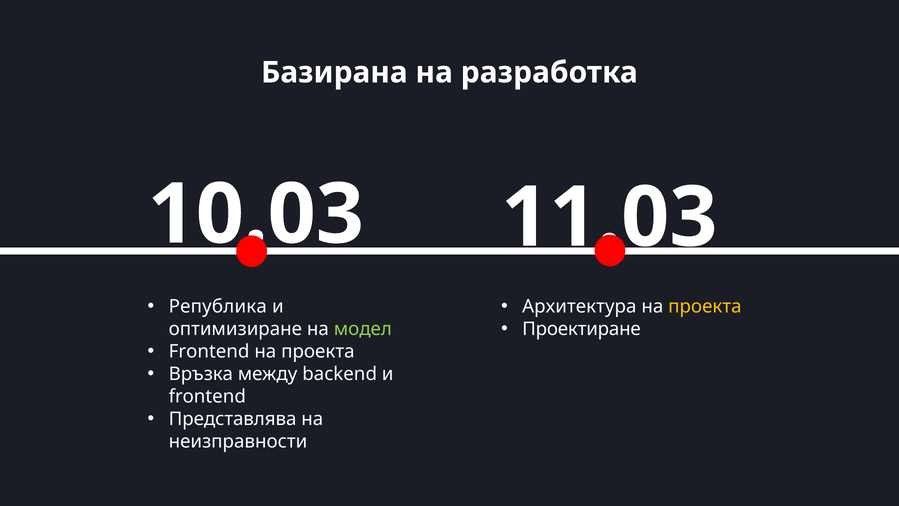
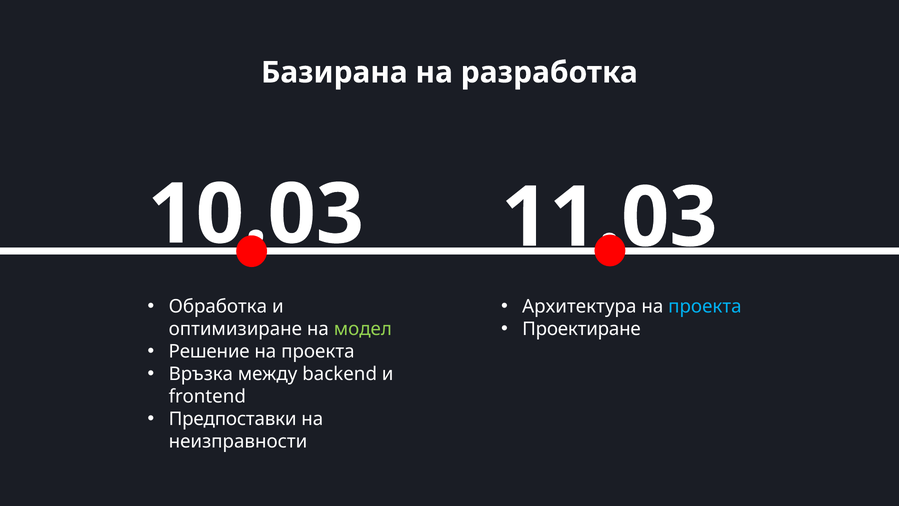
Република at (218, 306): Република -> Обработка
проекта at (705, 306) colour: yellow -> light blue
Frontend at (209, 351): Frontend -> Решение
Представлява: Представлява -> Предпоставки
